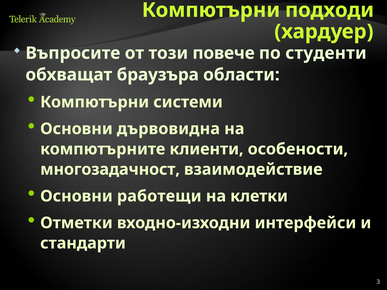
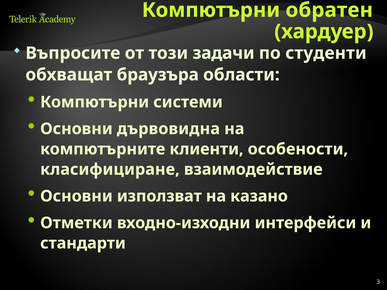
подходи: подходи -> обратен
повече: повече -> задачи
многозадачност: многозадачност -> класифициране
работещи: работещи -> използват
клетки: клетки -> казано
